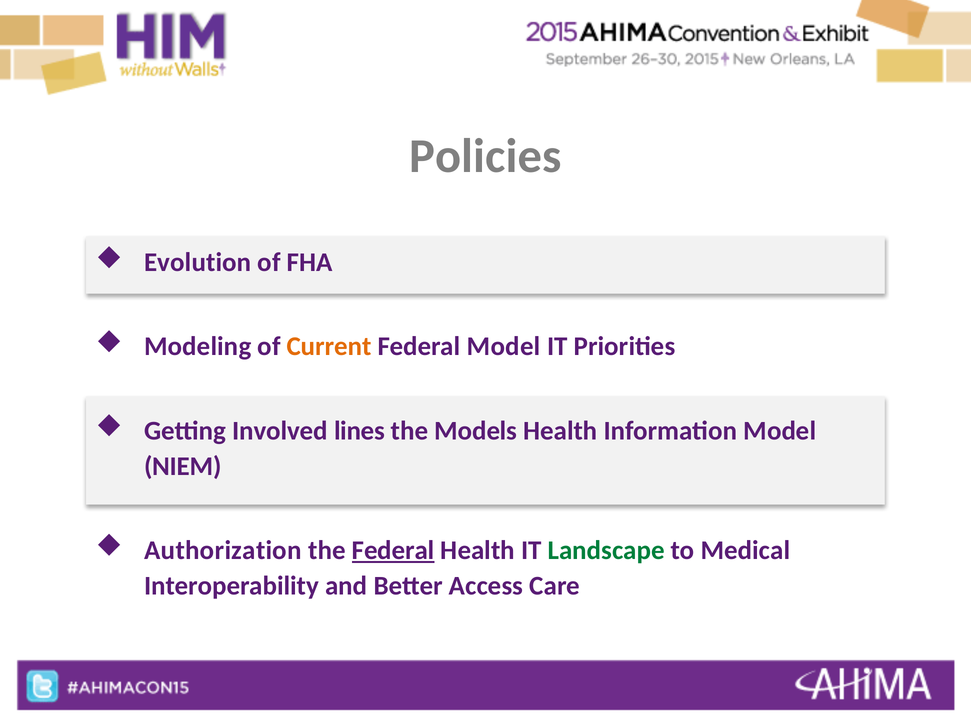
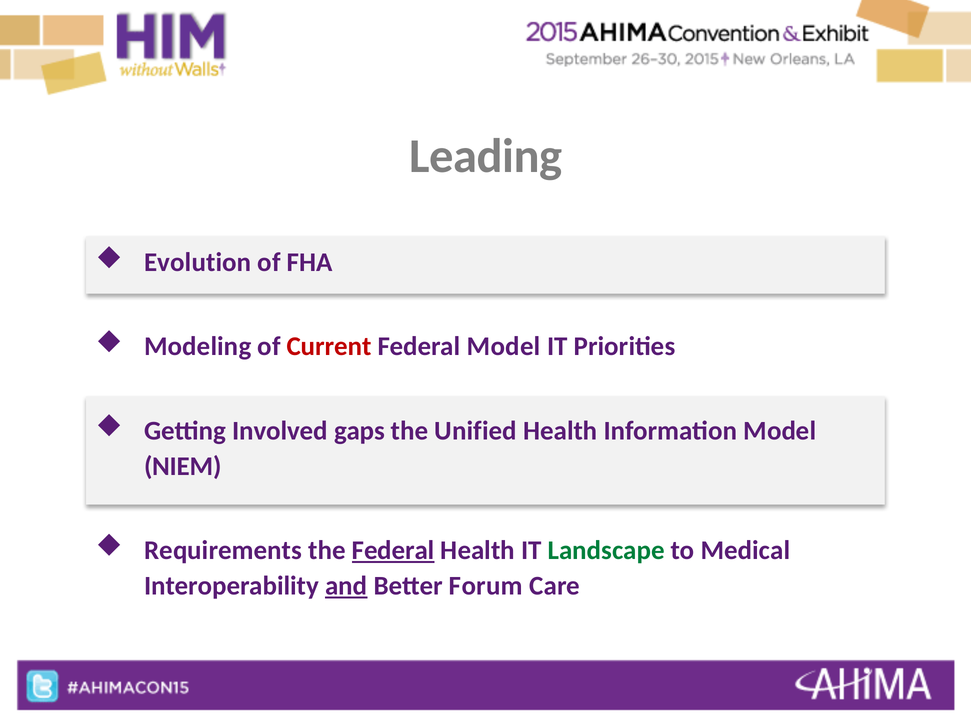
Policies: Policies -> Leading
Current colour: orange -> red
lines: lines -> gaps
Models: Models -> Unified
Authorization: Authorization -> Requirements
and underline: none -> present
Access: Access -> Forum
